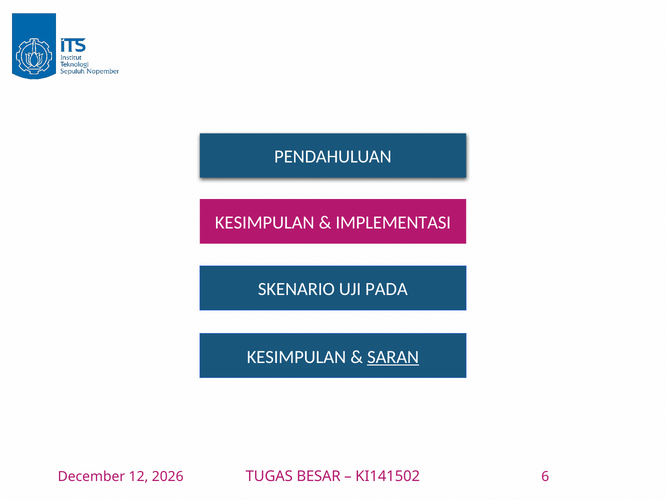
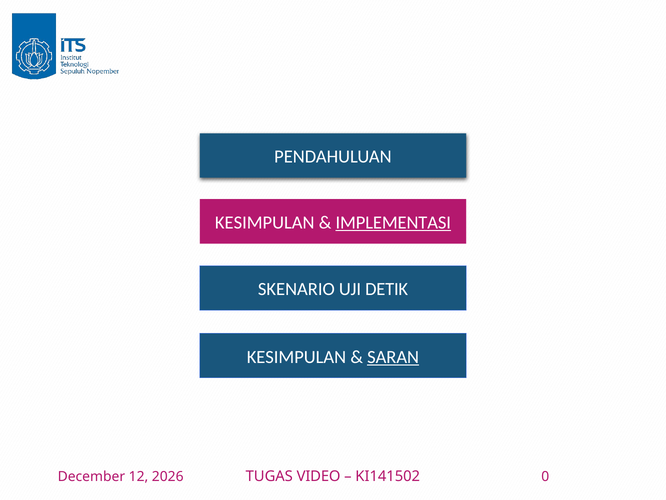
IMPLEMENTASI underline: none -> present
PADA: PADA -> DETIK
BESAR: BESAR -> VIDEO
6: 6 -> 0
